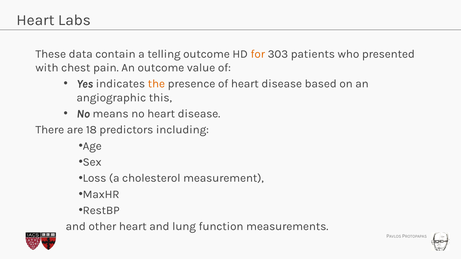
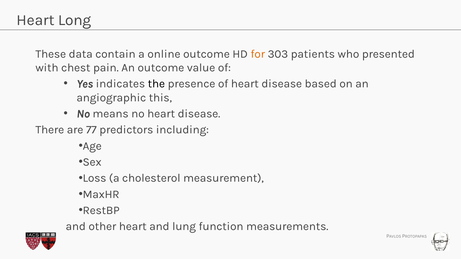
Labs: Labs -> Long
telling: telling -> online
the colour: orange -> black
18: 18 -> 77
